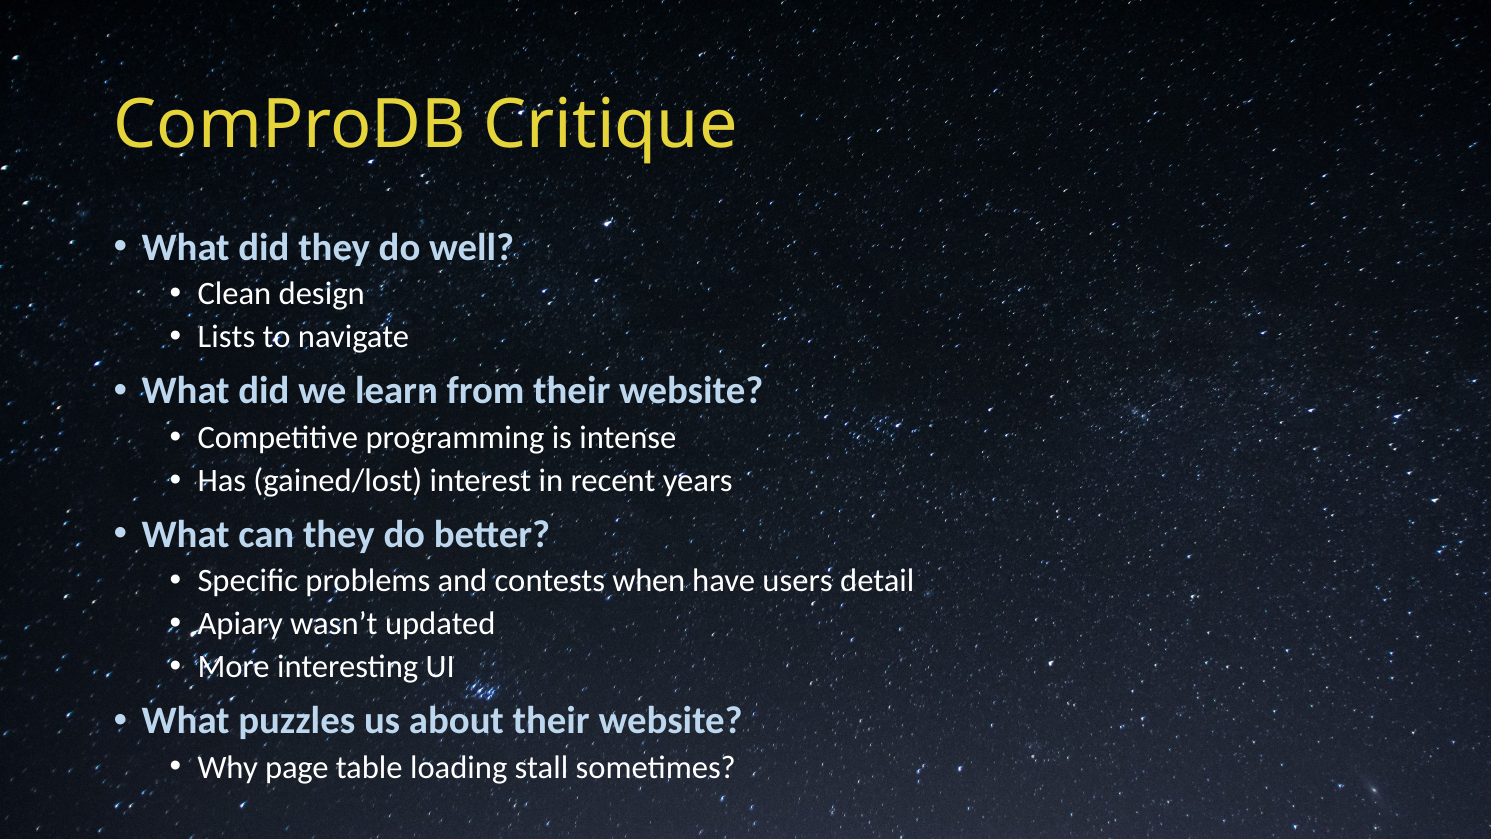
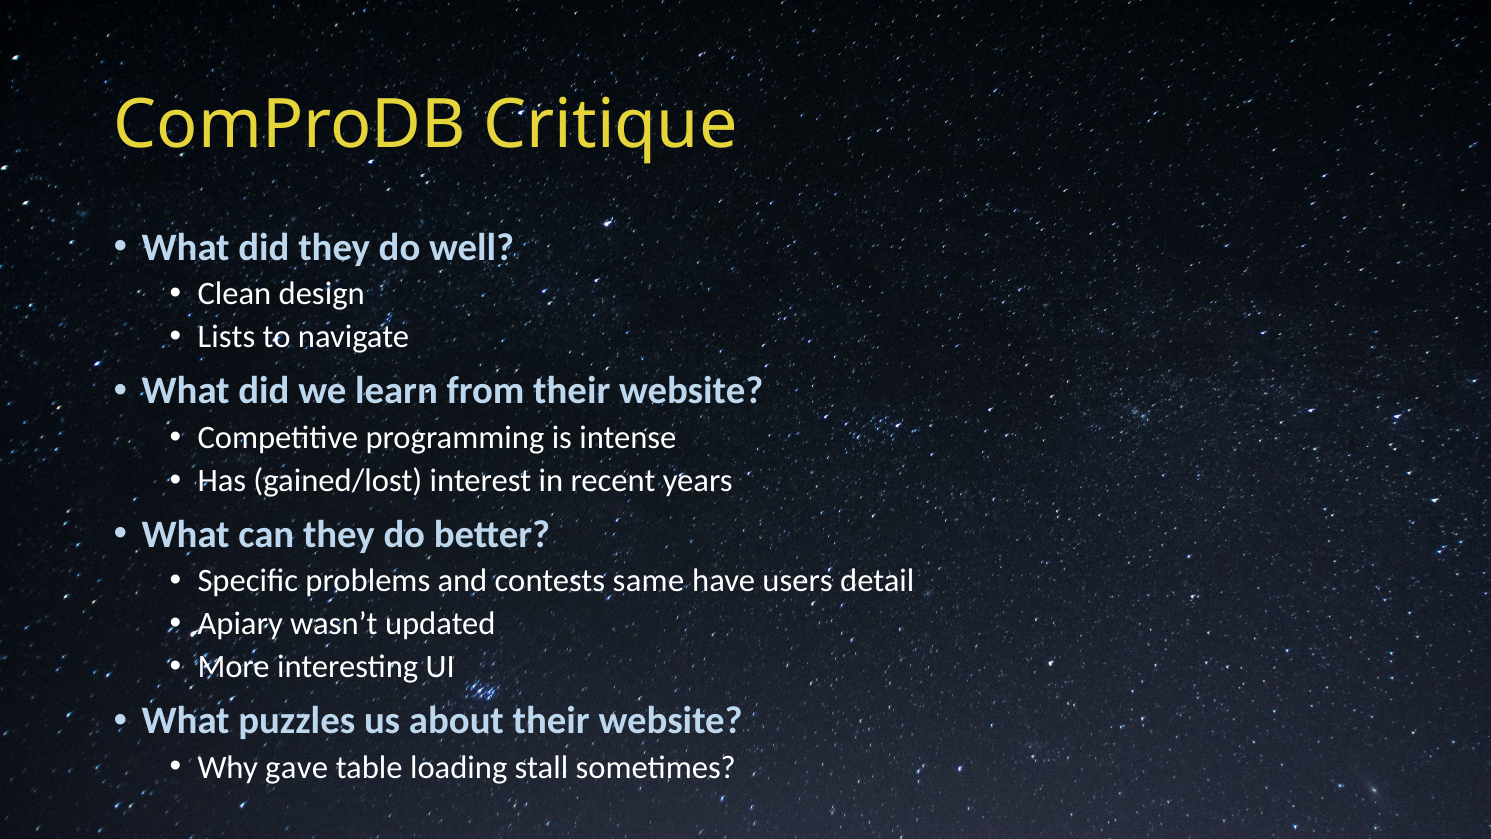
when: when -> same
page: page -> gave
